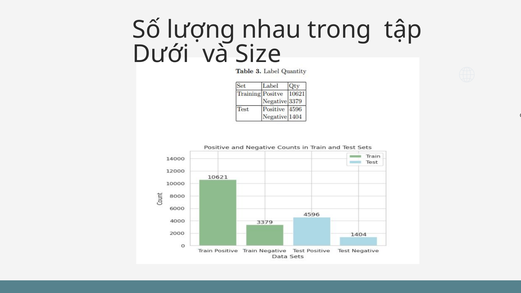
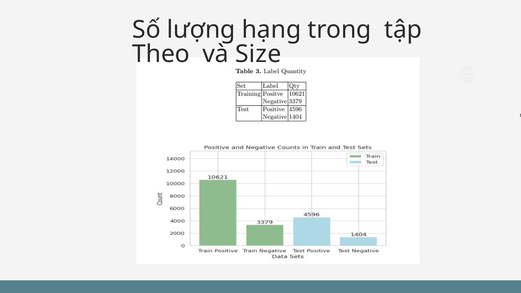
nhau: nhau -> hạng
Dưới: Dưới -> Theo
